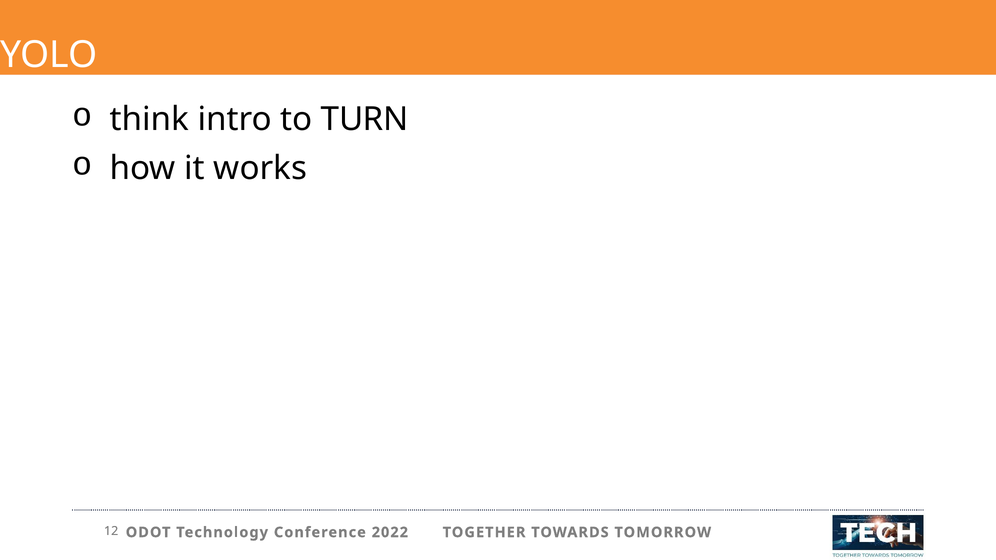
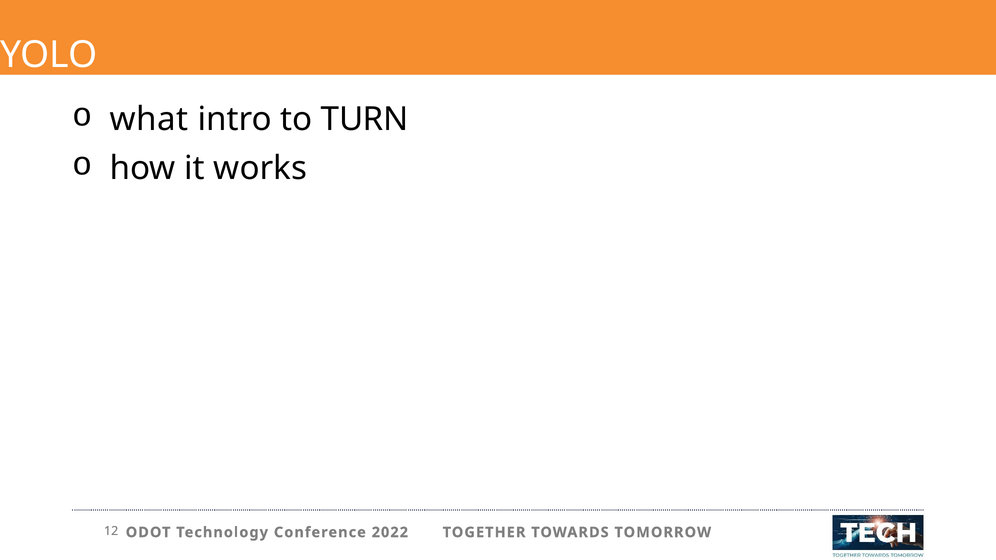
think: think -> what
